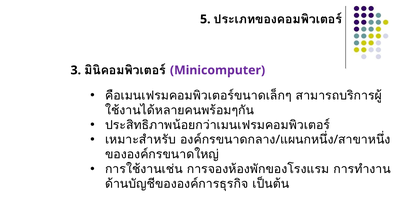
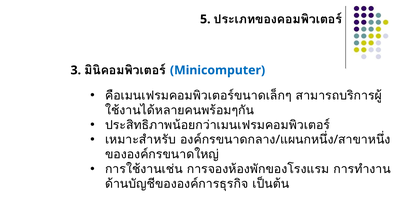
Minicomputer colour: purple -> blue
